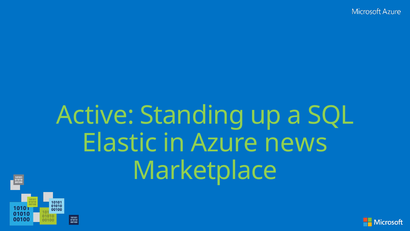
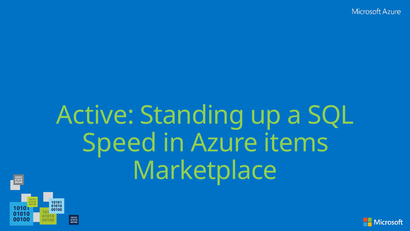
Elastic: Elastic -> Speed
news: news -> items
